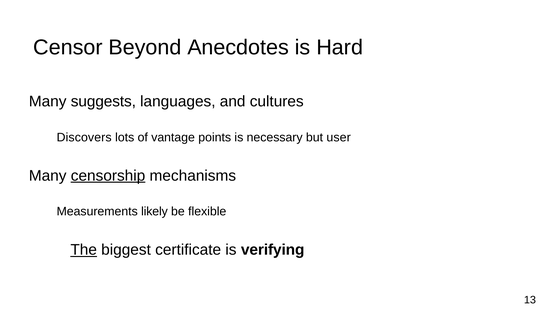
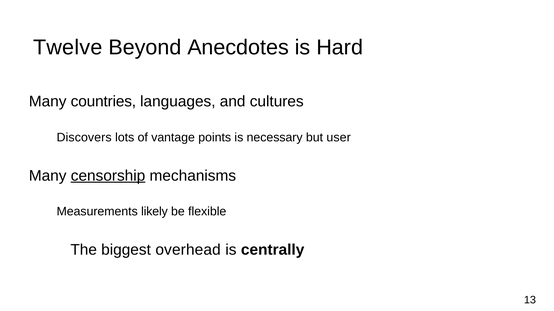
Censor: Censor -> Twelve
suggests: suggests -> countries
The underline: present -> none
certificate: certificate -> overhead
verifying: verifying -> centrally
